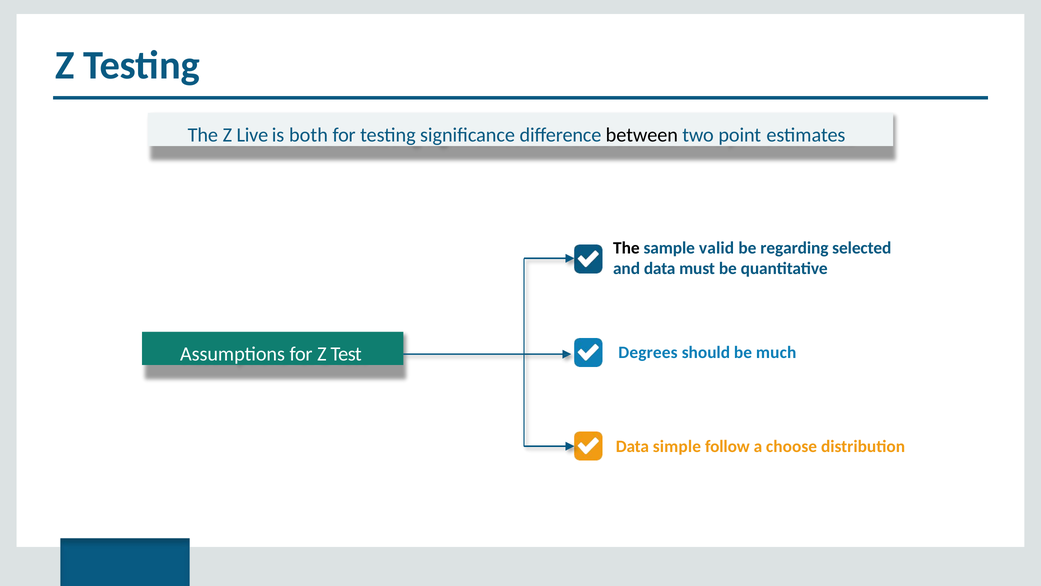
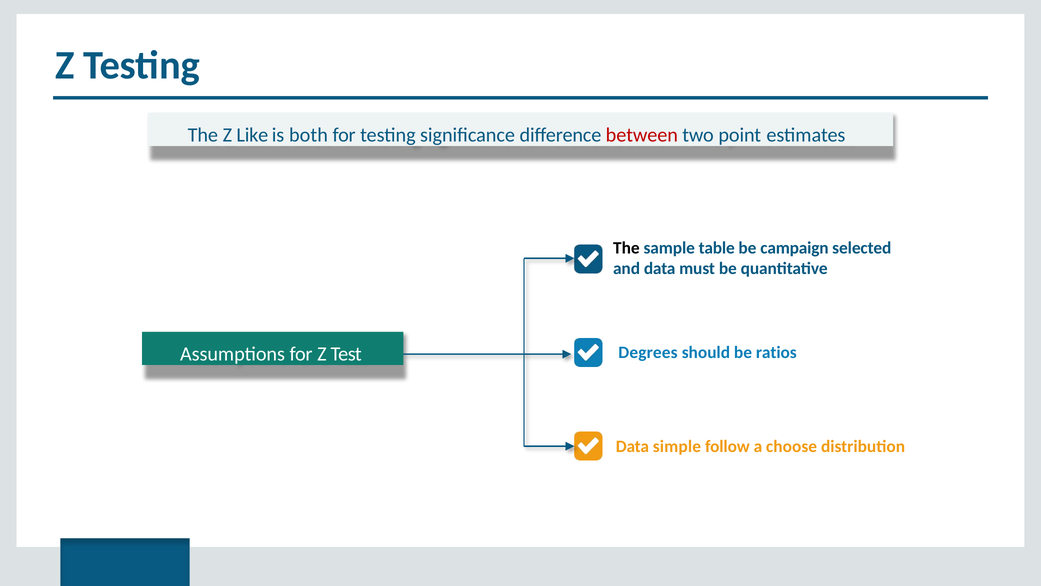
Live: Live -> Like
between colour: black -> red
valid: valid -> table
regarding: regarding -> campaign
much: much -> ratios
